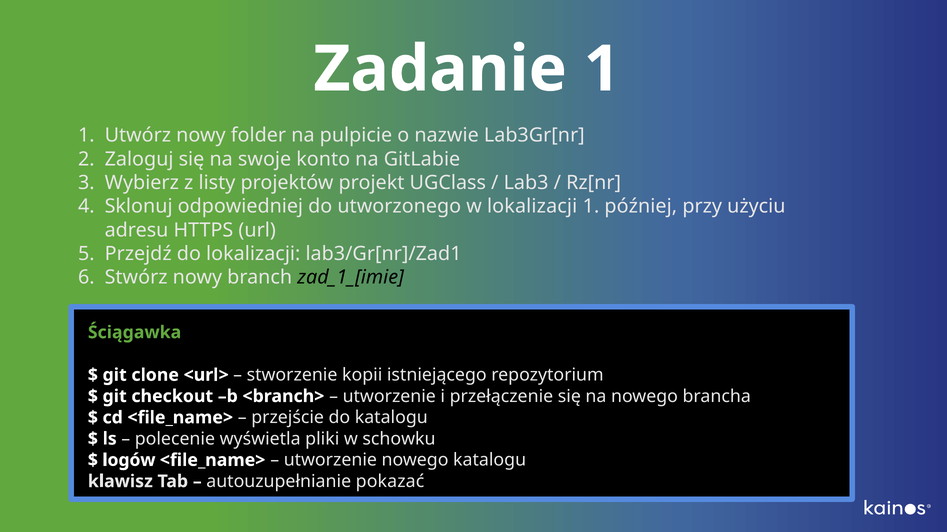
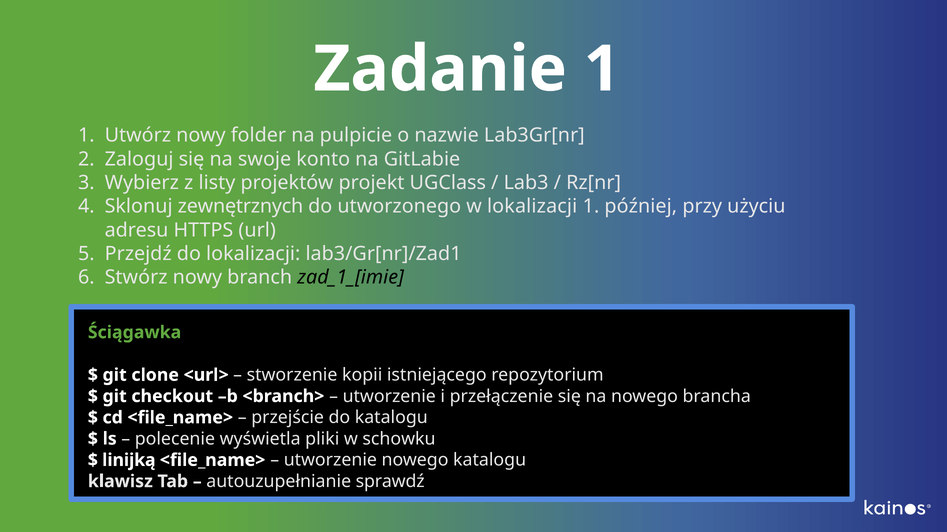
odpowiedniej: odpowiedniej -> zewnętrznych
logów: logów -> linijką
pokazać: pokazać -> sprawdź
